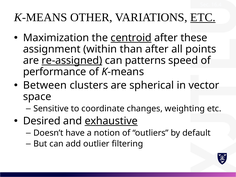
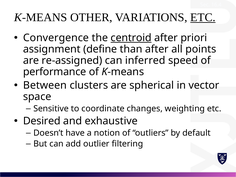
Maximization: Maximization -> Convergence
these: these -> priori
within: within -> define
re-assigned underline: present -> none
patterns: patterns -> inferred
exhaustive underline: present -> none
